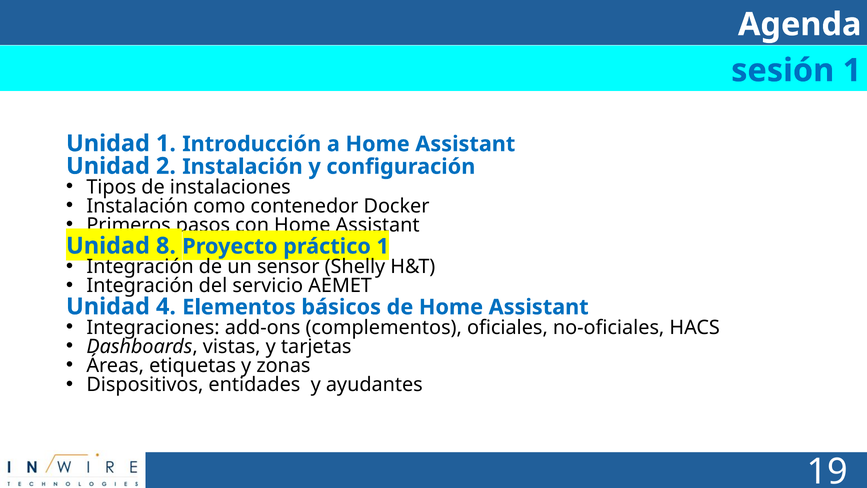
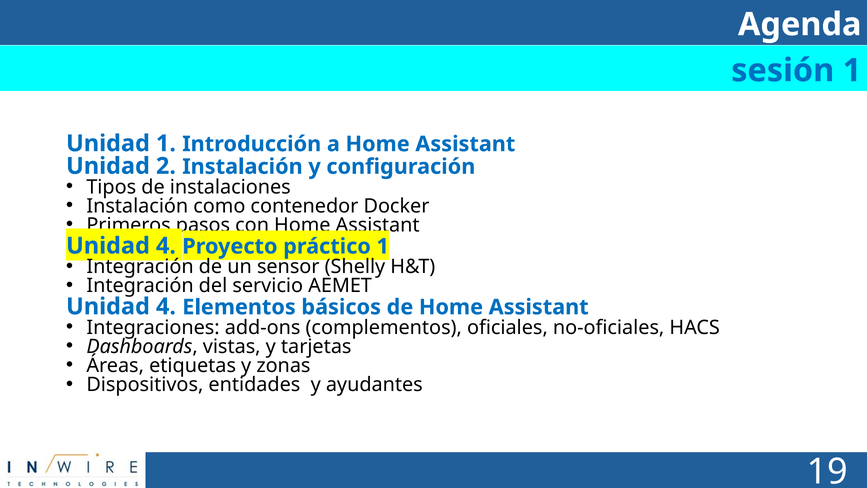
8 at (166, 246): 8 -> 4
